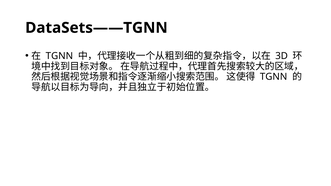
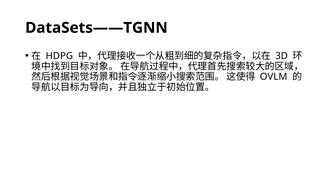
TGNN at (59, 56): TGNN -> HDPG
TGNN at (274, 77): TGNN -> OVLM
